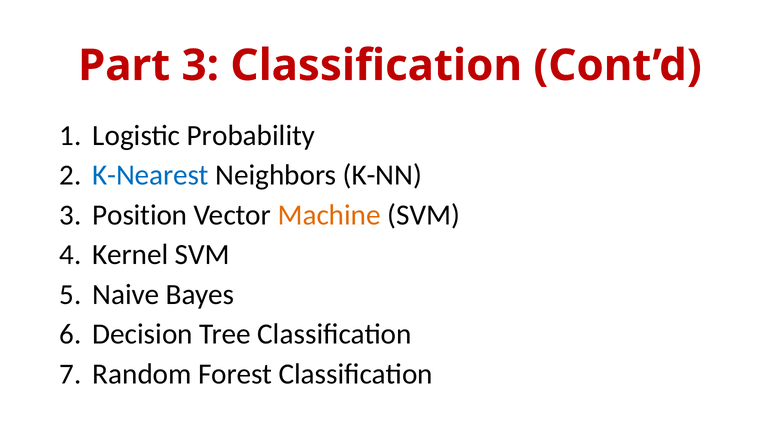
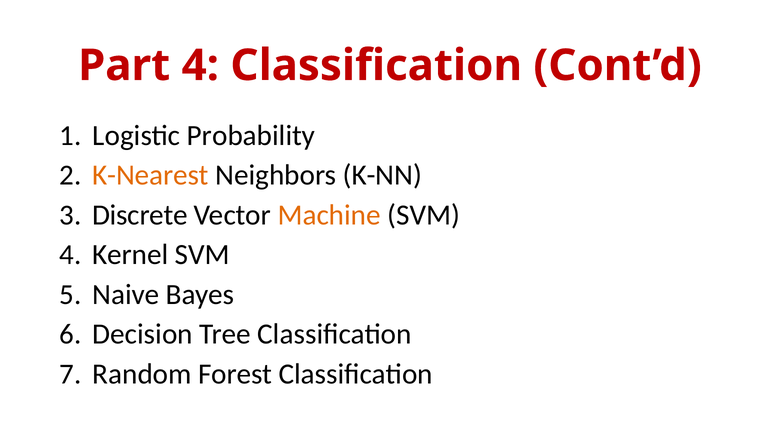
Part 3: 3 -> 4
K-Nearest colour: blue -> orange
Position: Position -> Discrete
